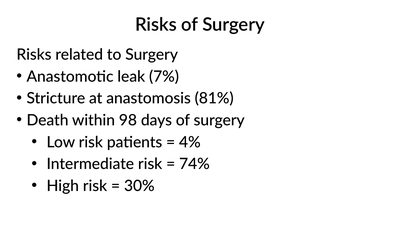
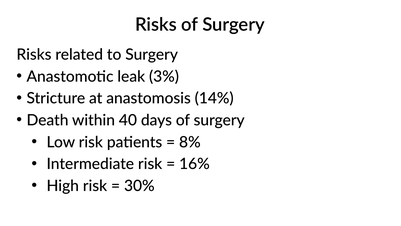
7%: 7% -> 3%
81%: 81% -> 14%
98: 98 -> 40
4%: 4% -> 8%
74%: 74% -> 16%
